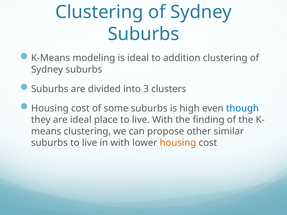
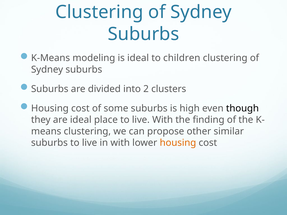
addition: addition -> children
3: 3 -> 2
though colour: blue -> black
